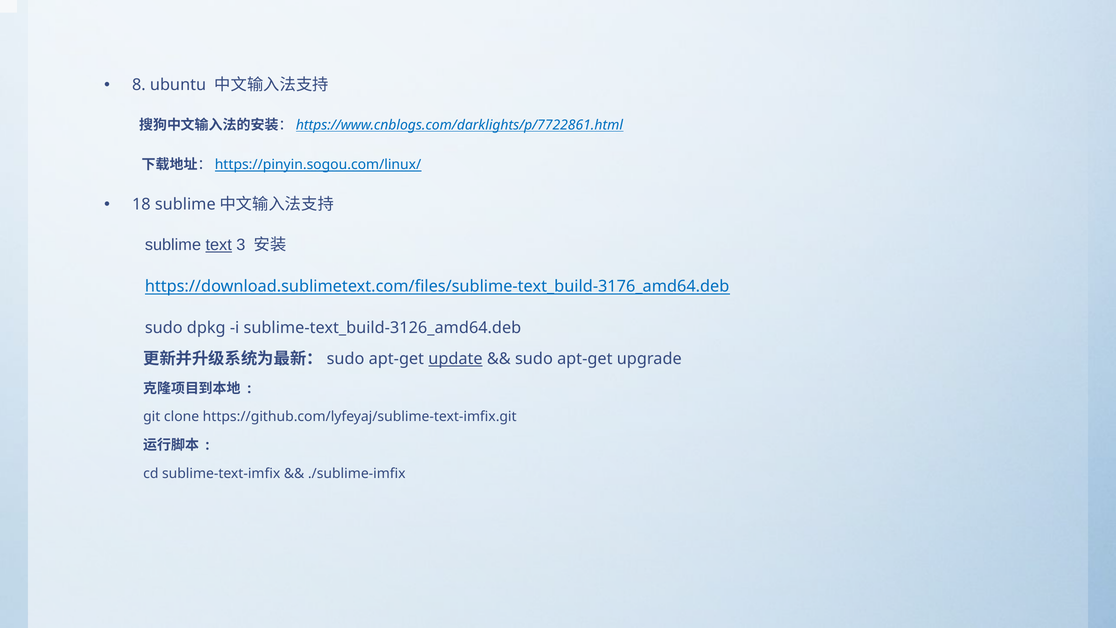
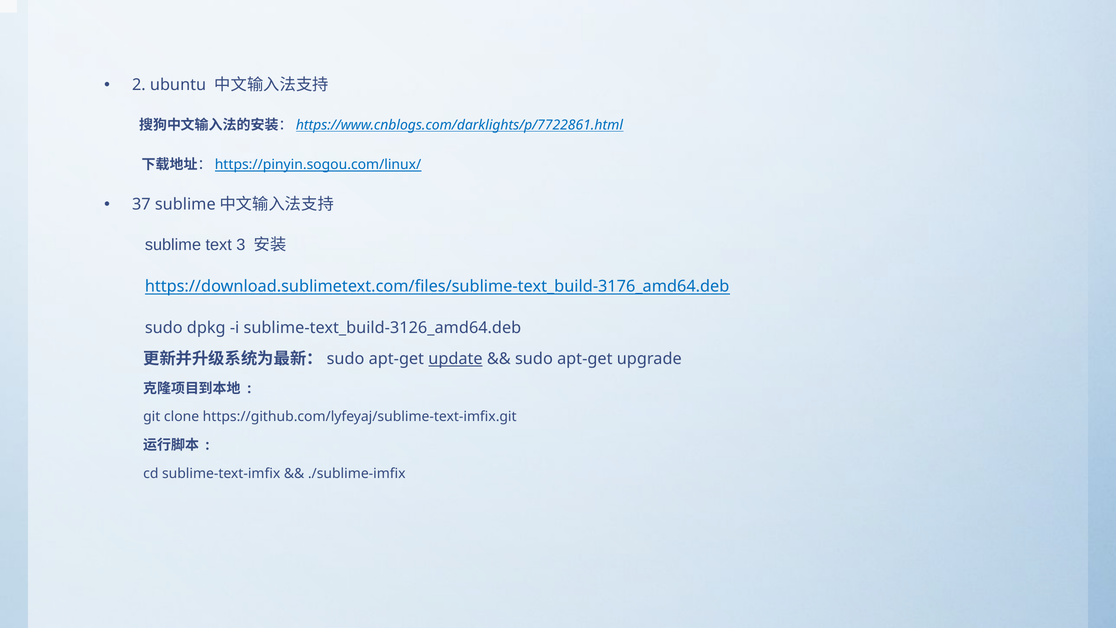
8: 8 -> 2
18: 18 -> 37
text underline: present -> none
